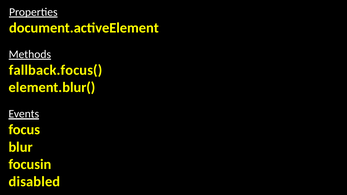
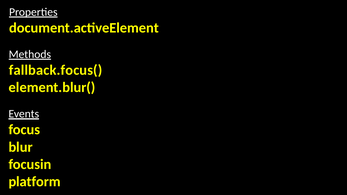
disabled: disabled -> platform
